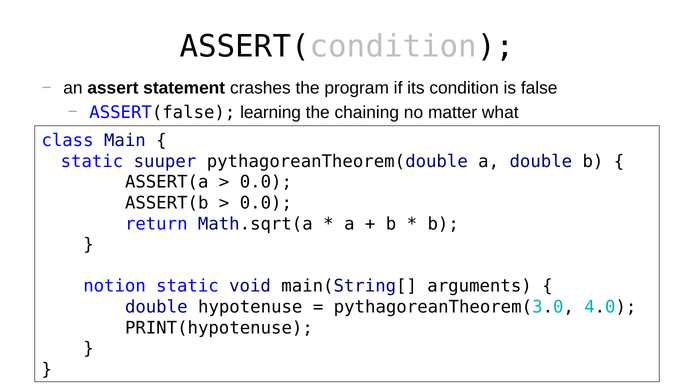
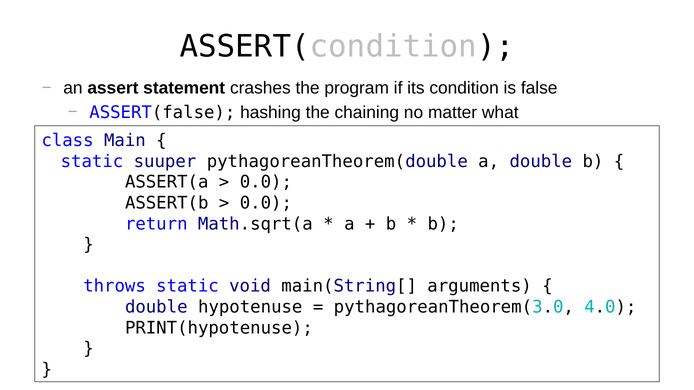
learning: learning -> hashing
notion: notion -> throws
